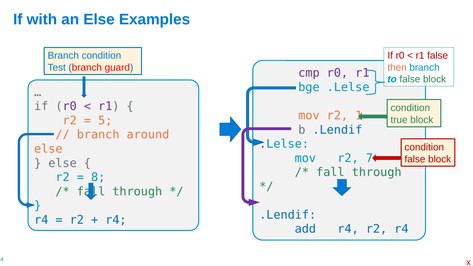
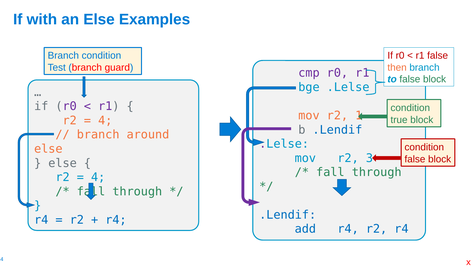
5 at (105, 121): 5 -> 4
7: 7 -> 3
8 at (98, 177): 8 -> 4
